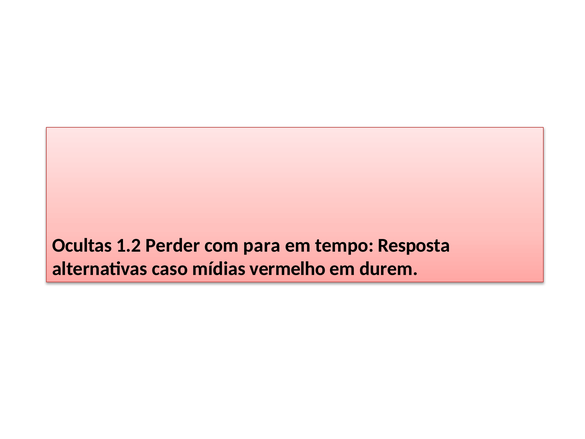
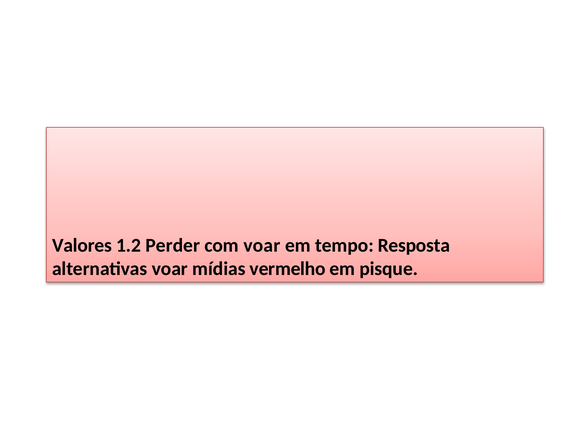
Ocultas: Ocultas -> Valores
com para: para -> voar
alternativas caso: caso -> voar
durem: durem -> pisque
